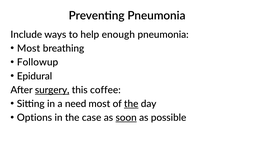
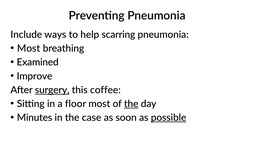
enough: enough -> scarring
Followup: Followup -> Examined
Epidural: Epidural -> Improve
need: need -> floor
Options: Options -> Minutes
soon underline: present -> none
possible underline: none -> present
